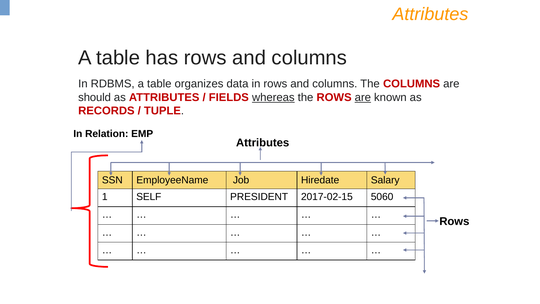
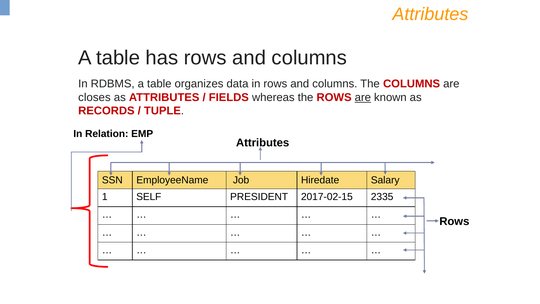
should: should -> closes
whereas underline: present -> none
5060: 5060 -> 2335
